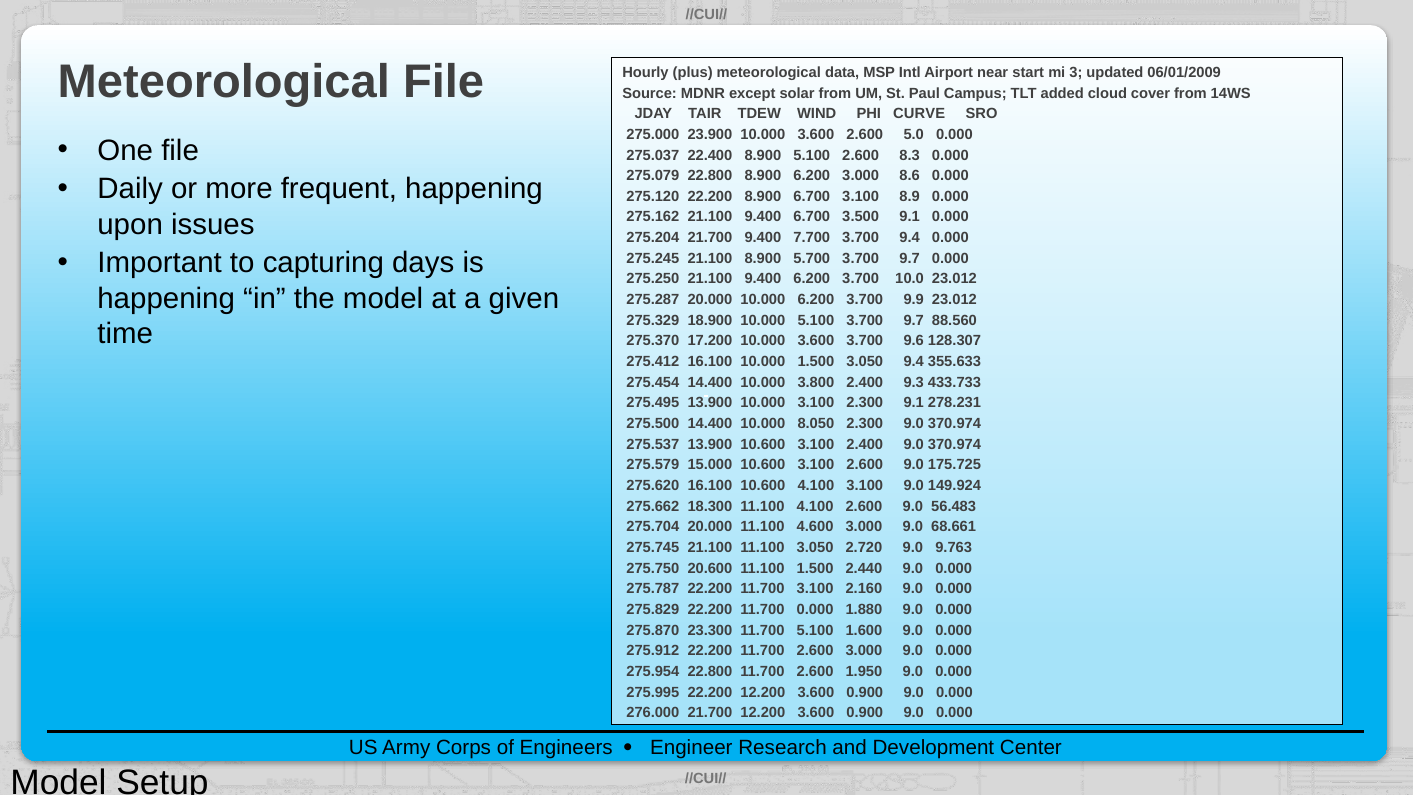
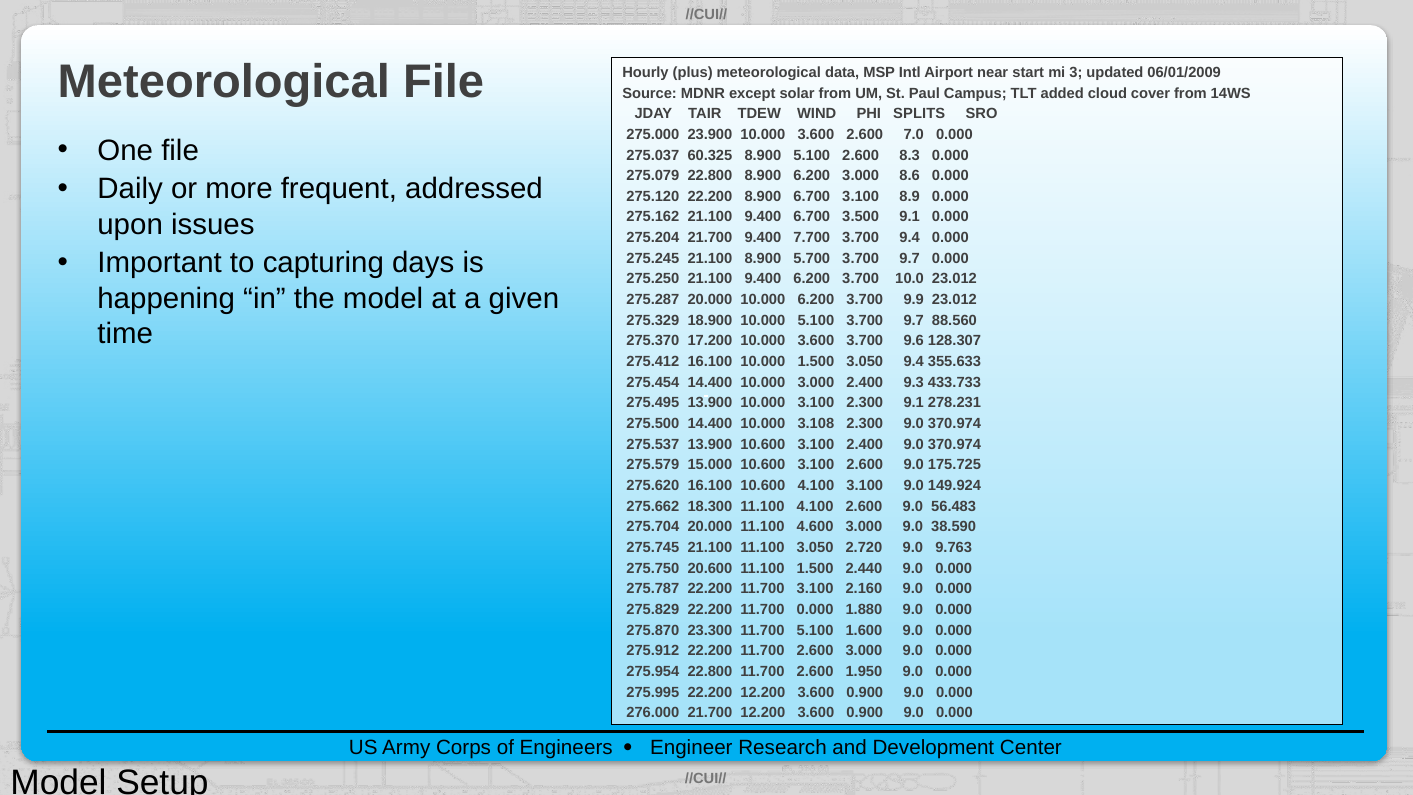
CURVE: CURVE -> SPLITS
5.0: 5.0 -> 7.0
22.400: 22.400 -> 60.325
frequent happening: happening -> addressed
10.000 3.800: 3.800 -> 3.000
8.050: 8.050 -> 3.108
68.661: 68.661 -> 38.590
